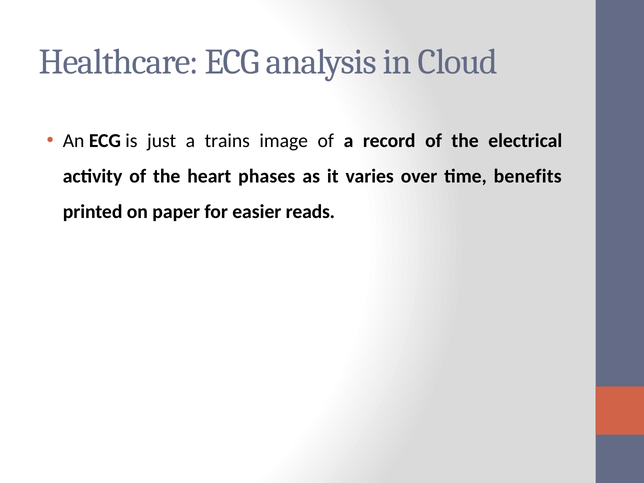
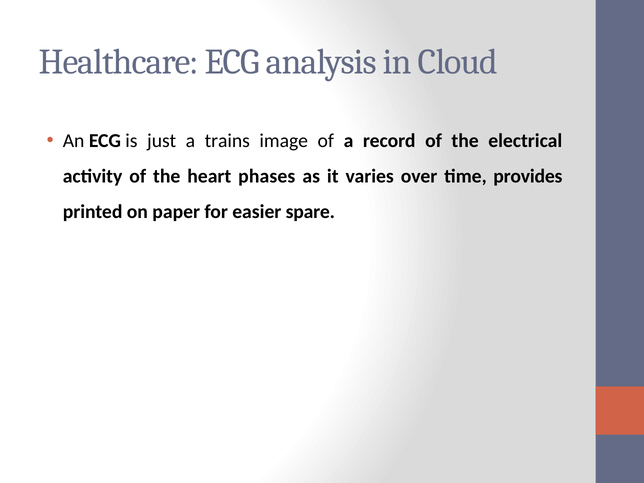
benefits: benefits -> provides
reads: reads -> spare
